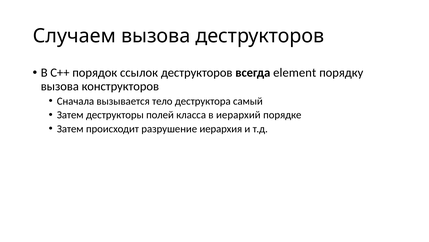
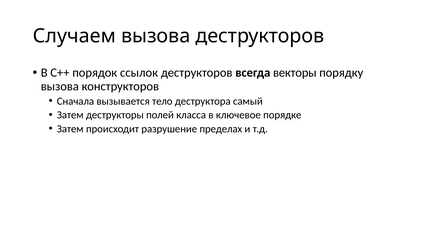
element: element -> векторы
иерархий: иерархий -> ключевое
иерархия: иерархия -> пределах
